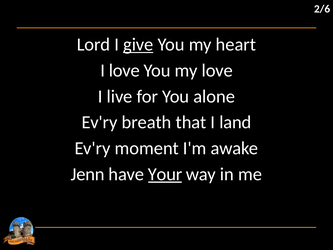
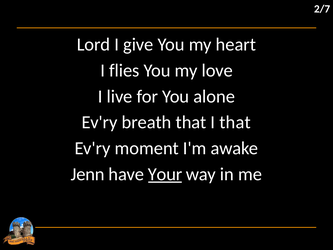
2/6: 2/6 -> 2/7
give underline: present -> none
I love: love -> flies
I land: land -> that
